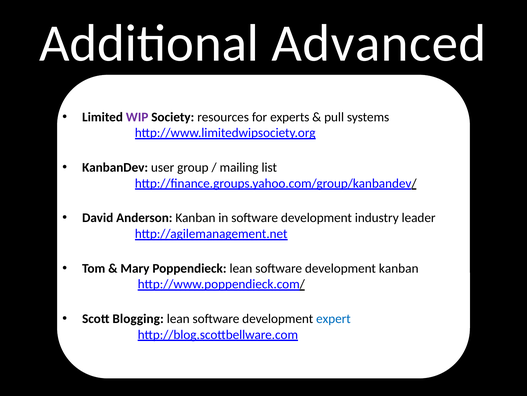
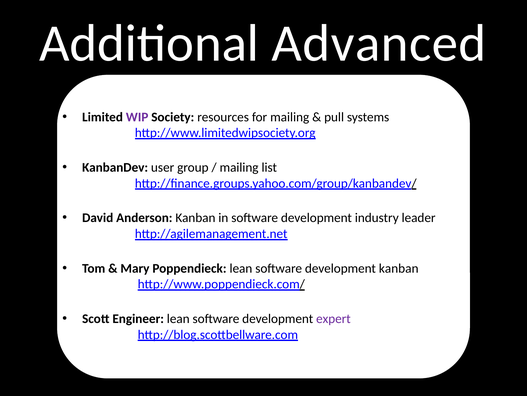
for experts: experts -> mailing
Blogging: Blogging -> Engineer
expert colour: blue -> purple
